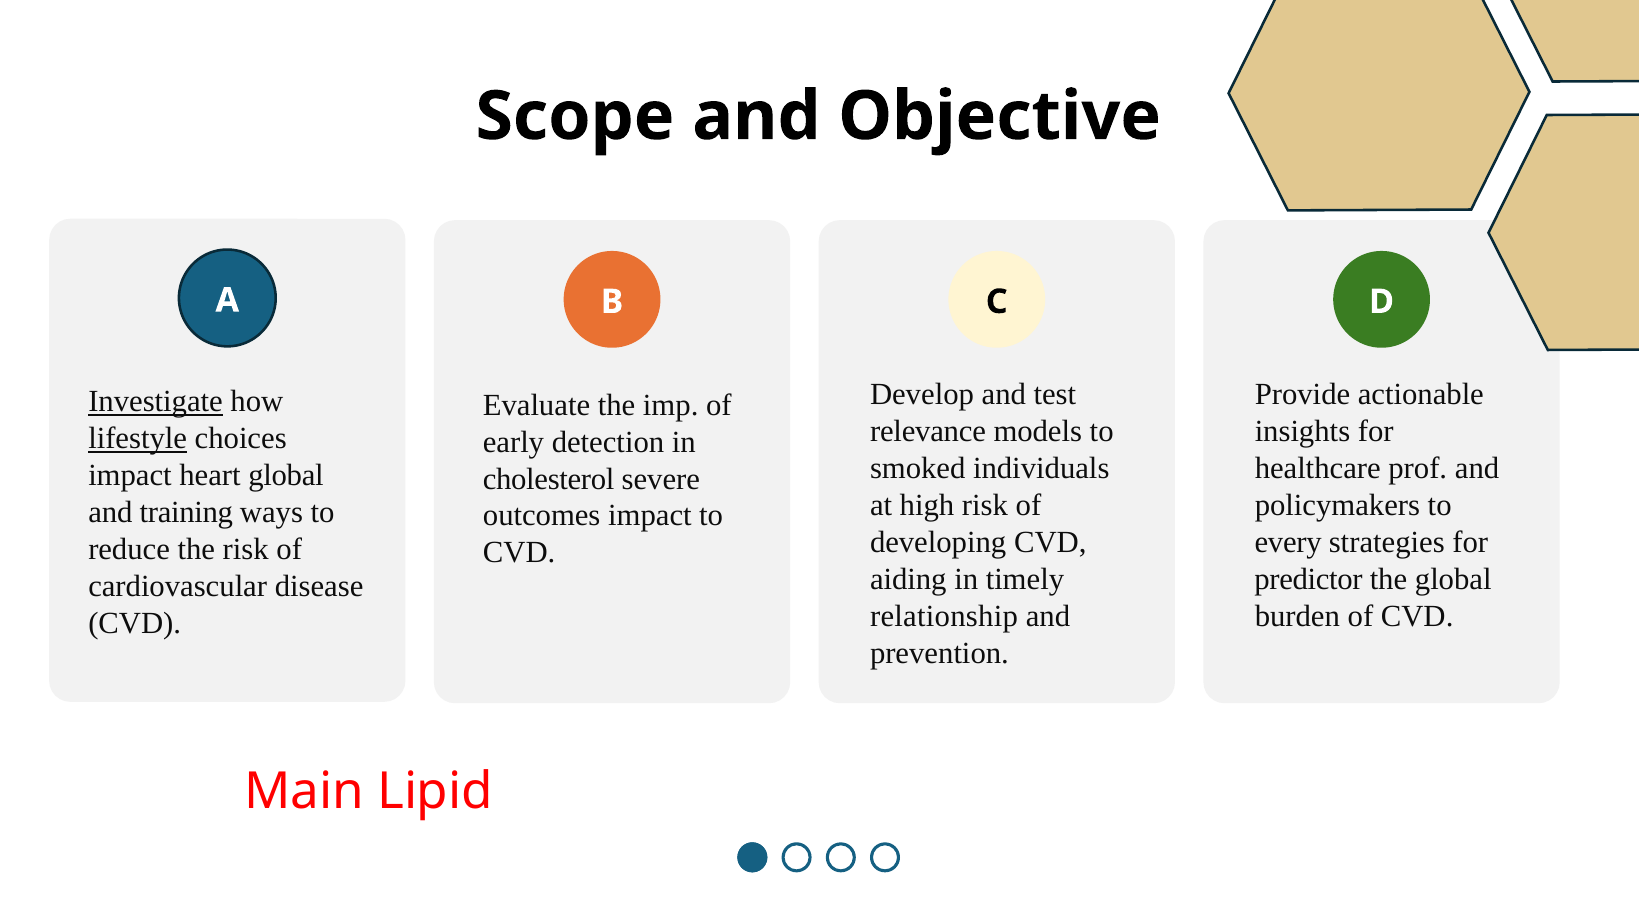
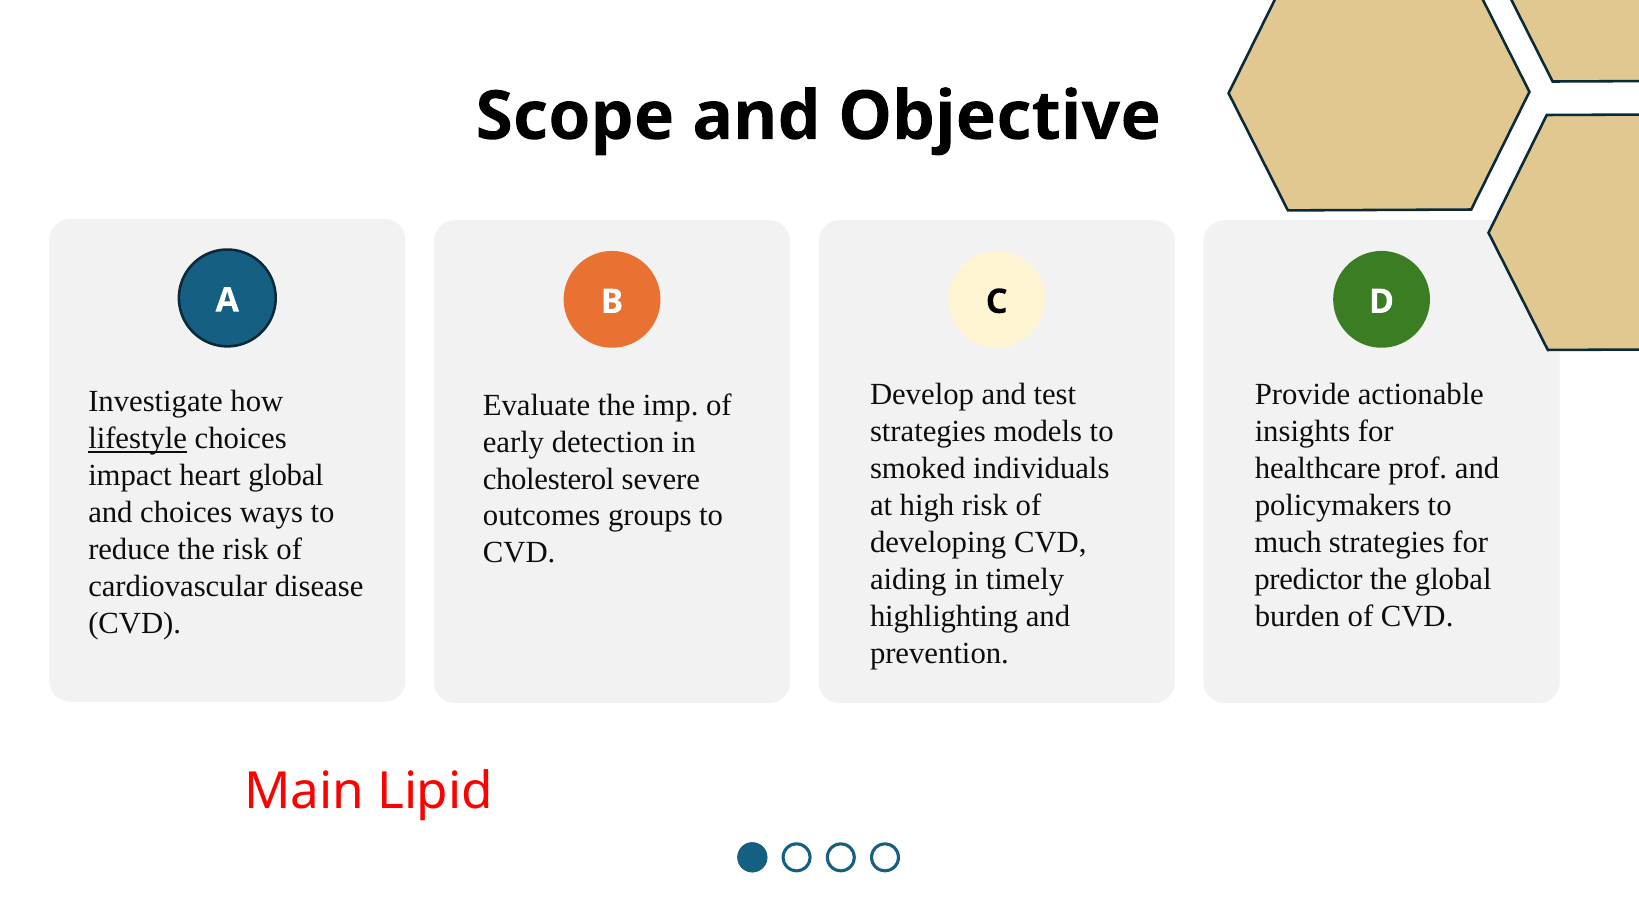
Investigate underline: present -> none
relevance at (928, 432): relevance -> strategies
and training: training -> choices
outcomes impact: impact -> groups
every: every -> much
relationship: relationship -> highlighting
